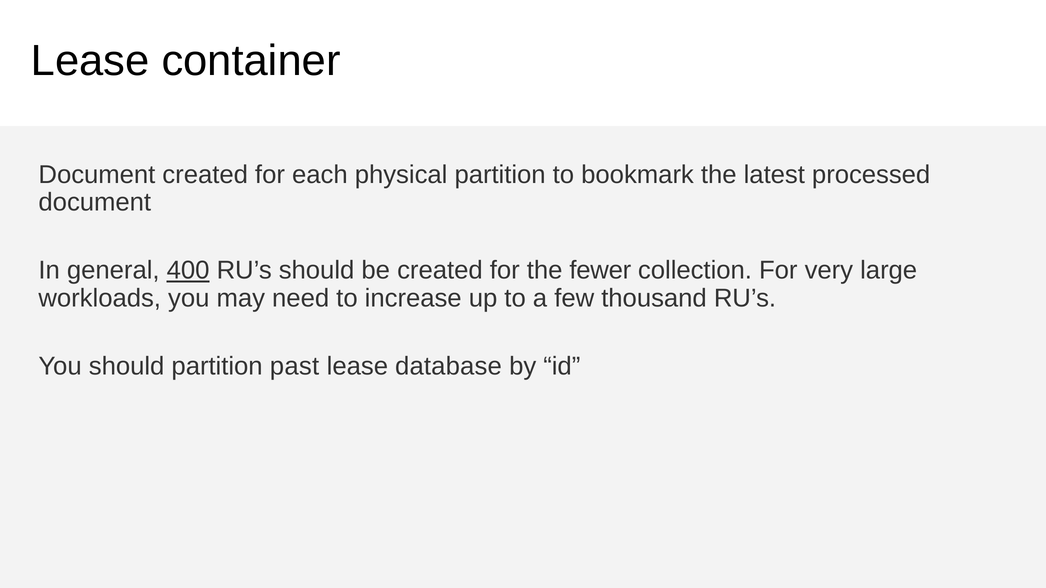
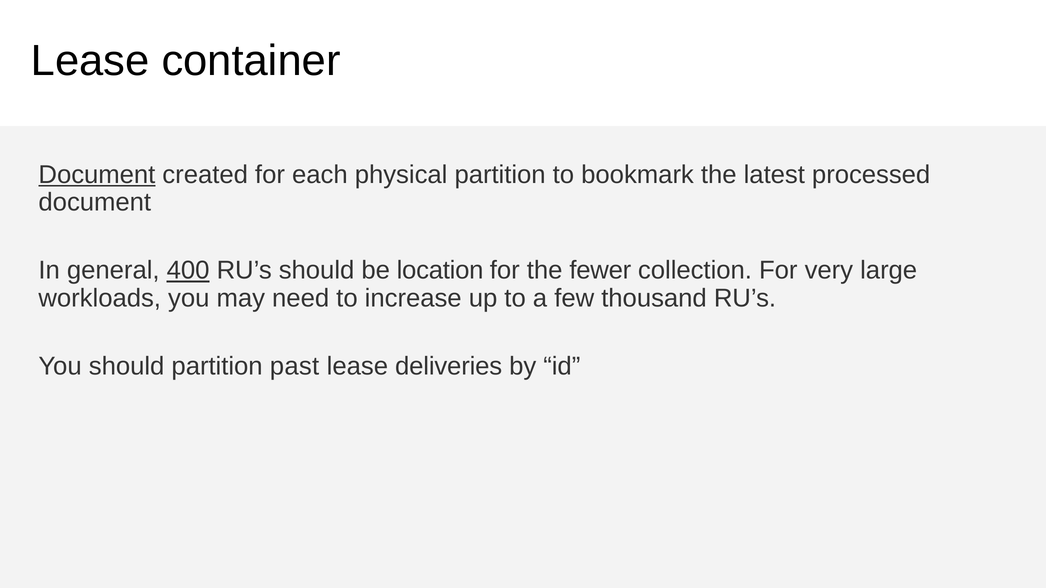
Document at (97, 175) underline: none -> present
be created: created -> location
database: database -> deliveries
